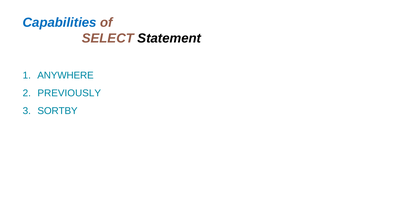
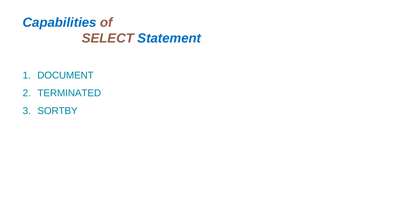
Statement colour: black -> blue
ANYWHERE: ANYWHERE -> DOCUMENT
PREVIOUSLY: PREVIOUSLY -> TERMINATED
